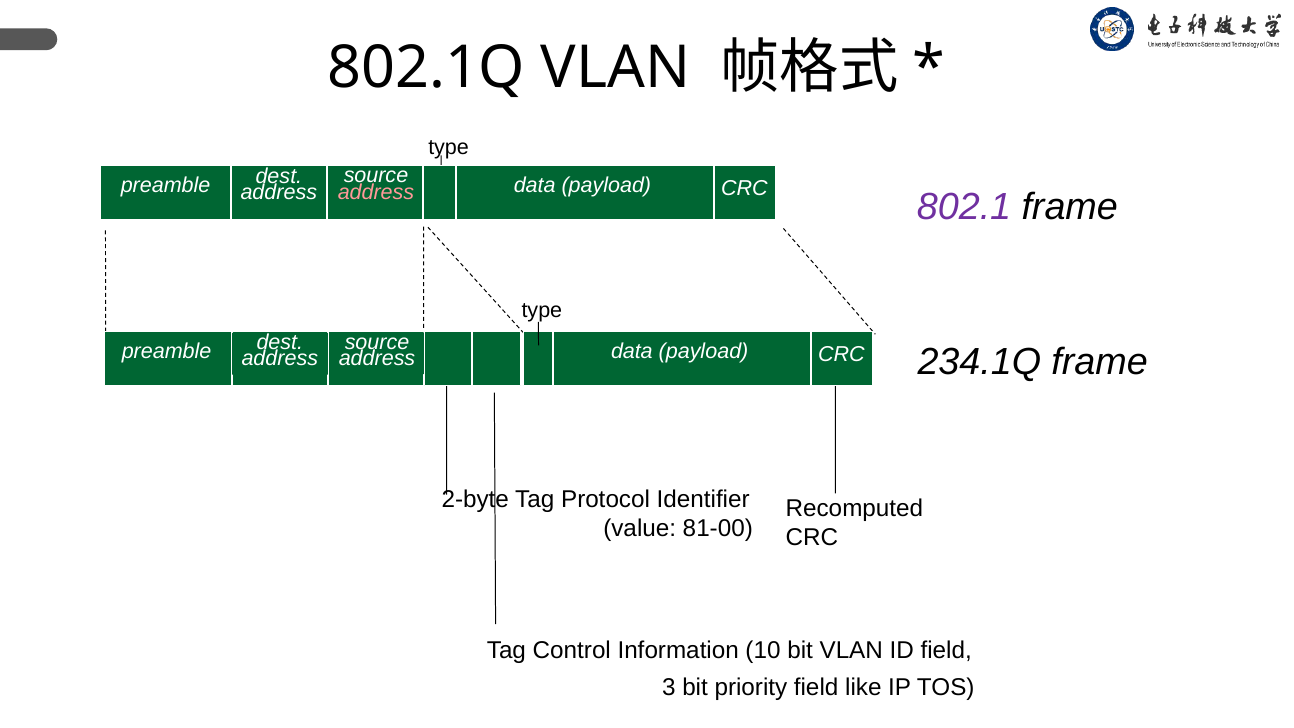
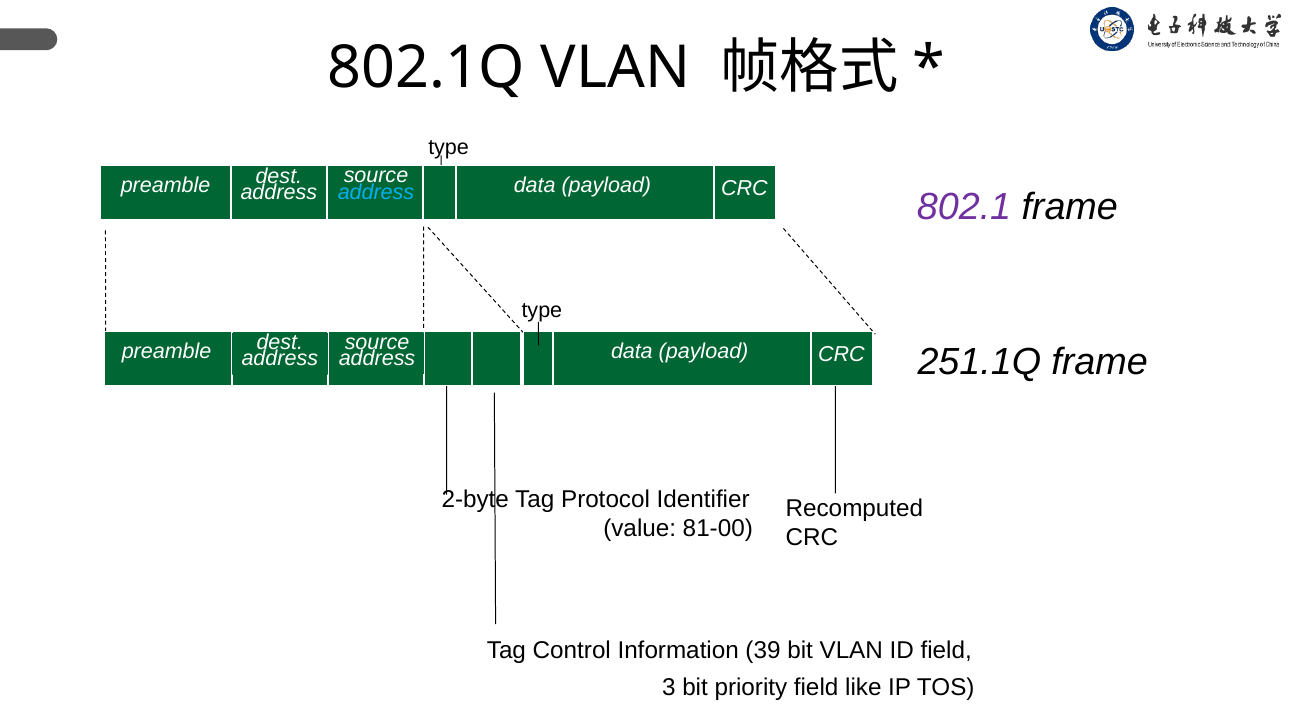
address at (376, 192) colour: pink -> light blue
234.1Q: 234.1Q -> 251.1Q
10: 10 -> 39
